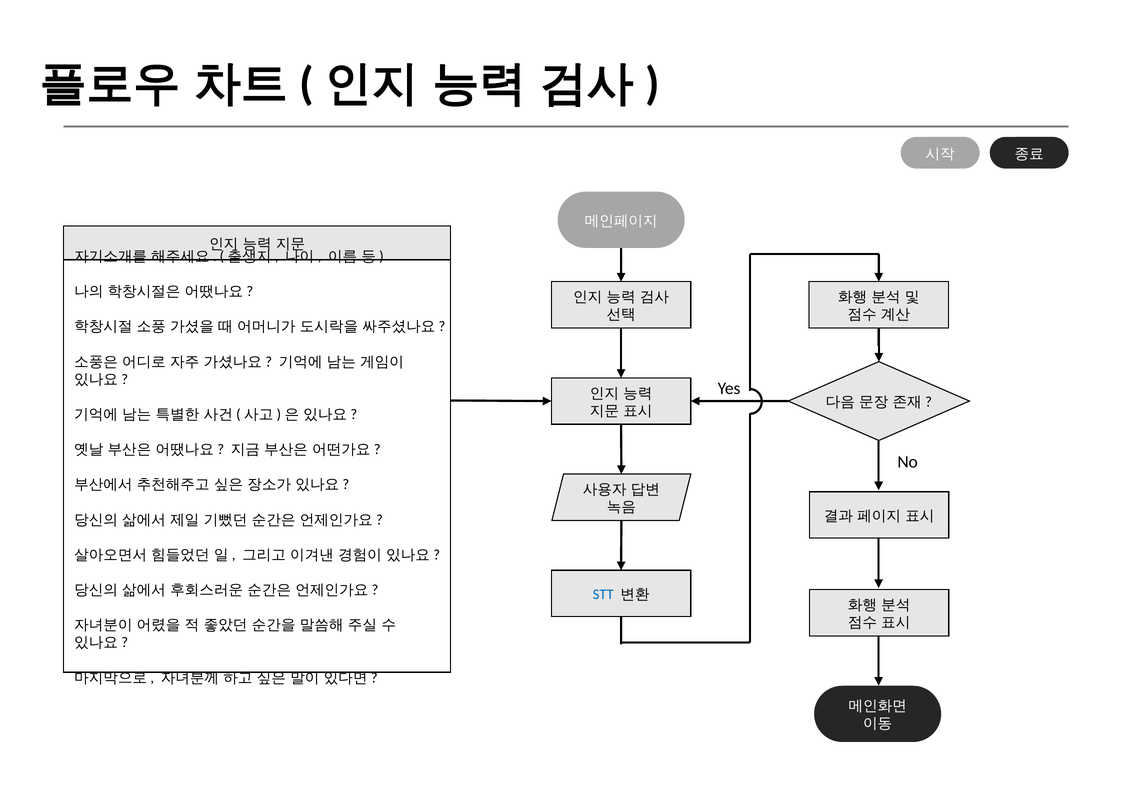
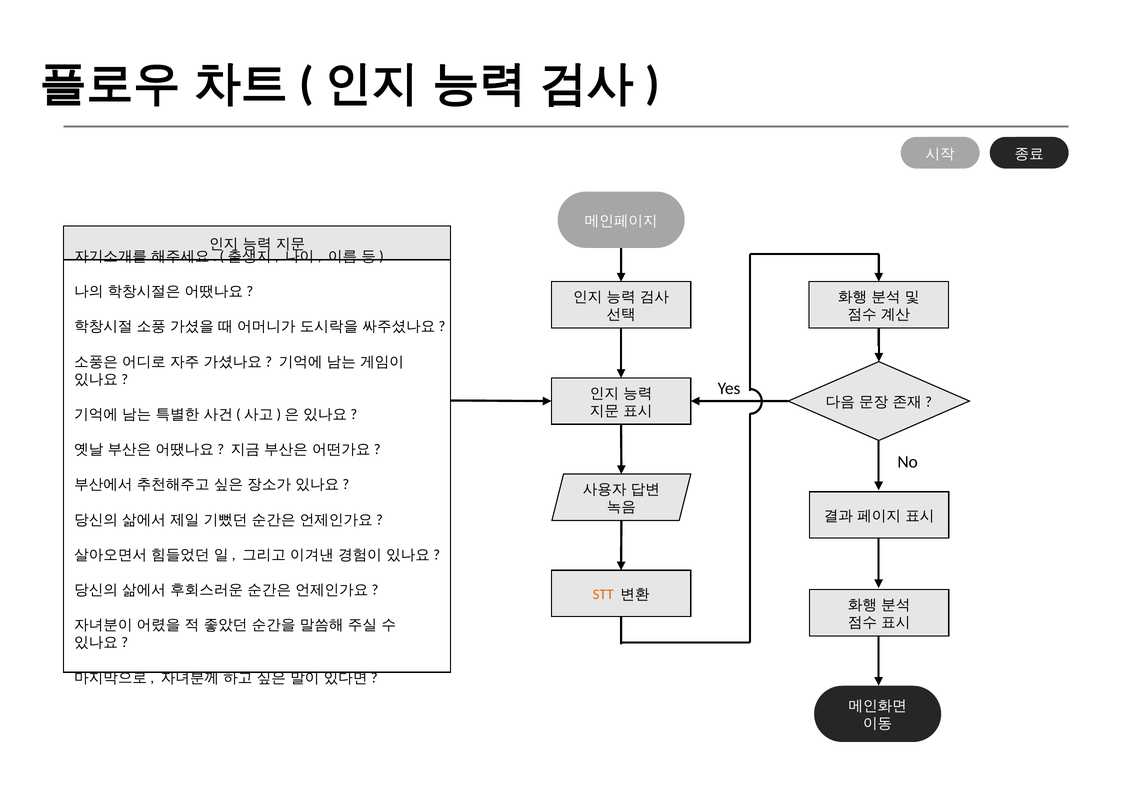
STT colour: blue -> orange
